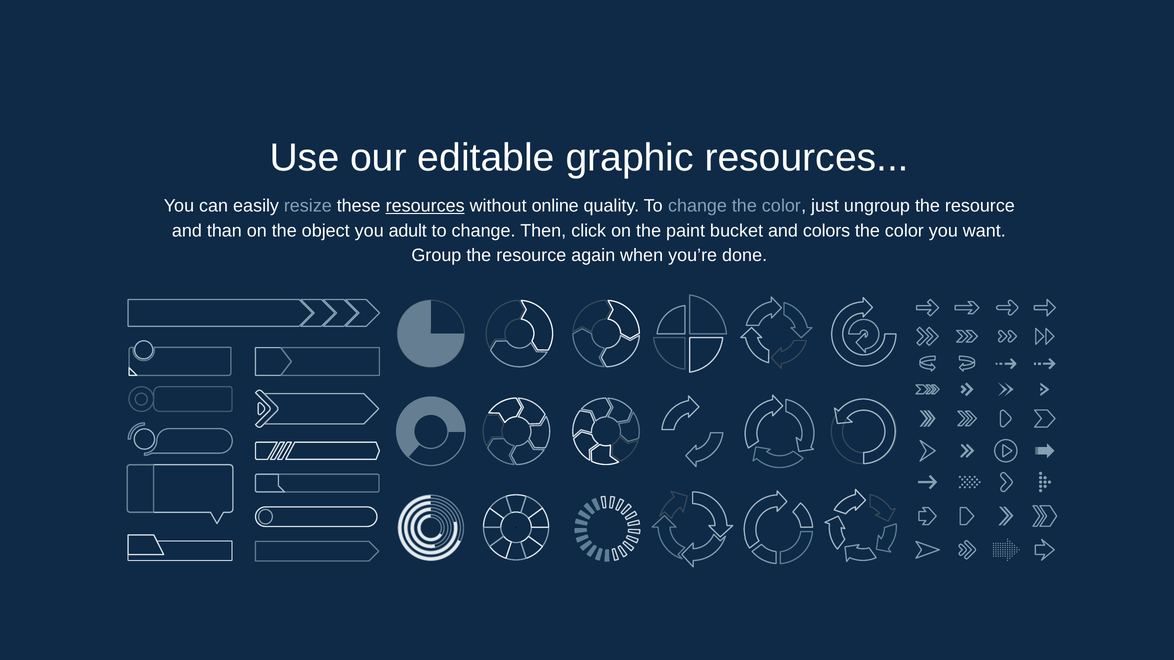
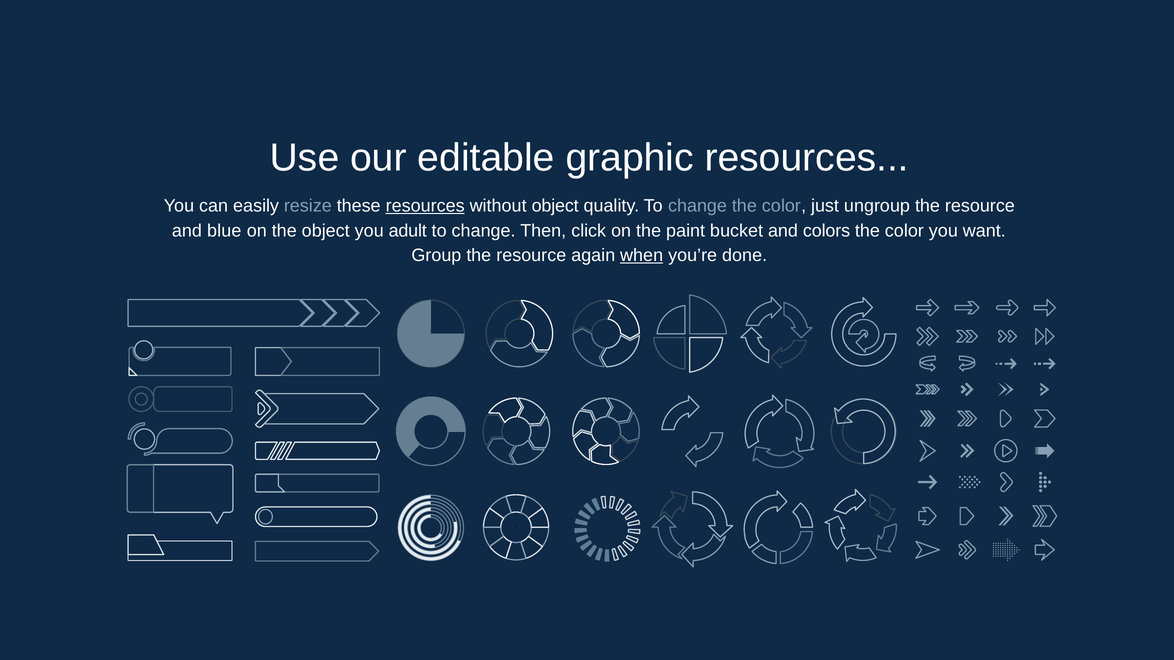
without online: online -> object
than: than -> blue
when underline: none -> present
